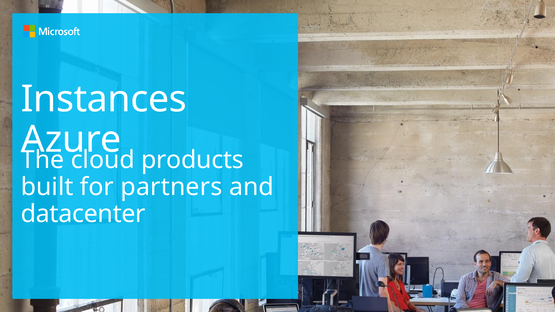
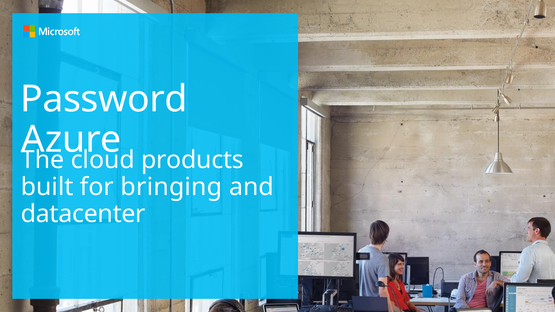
Instances: Instances -> Password
partners: partners -> bringing
